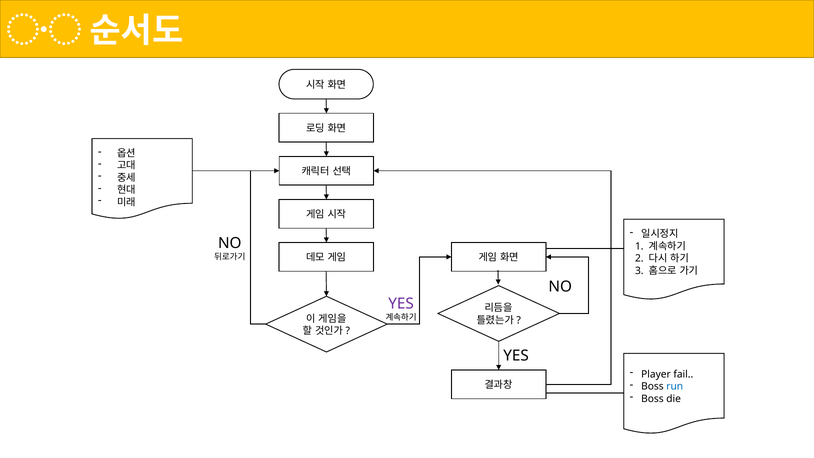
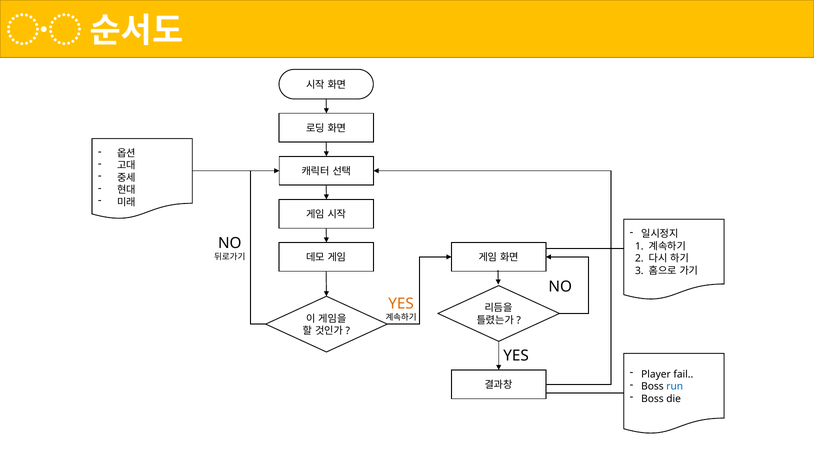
YES at (401, 304) colour: purple -> orange
